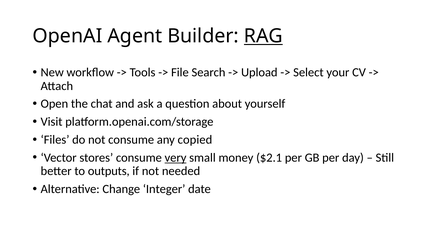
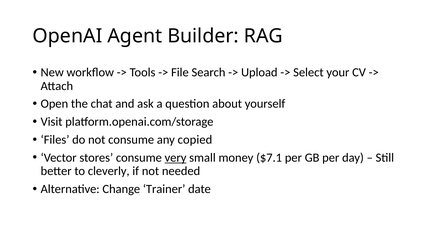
RAG underline: present -> none
$2.1: $2.1 -> $7.1
outputs: outputs -> cleverly
Integer: Integer -> Trainer
